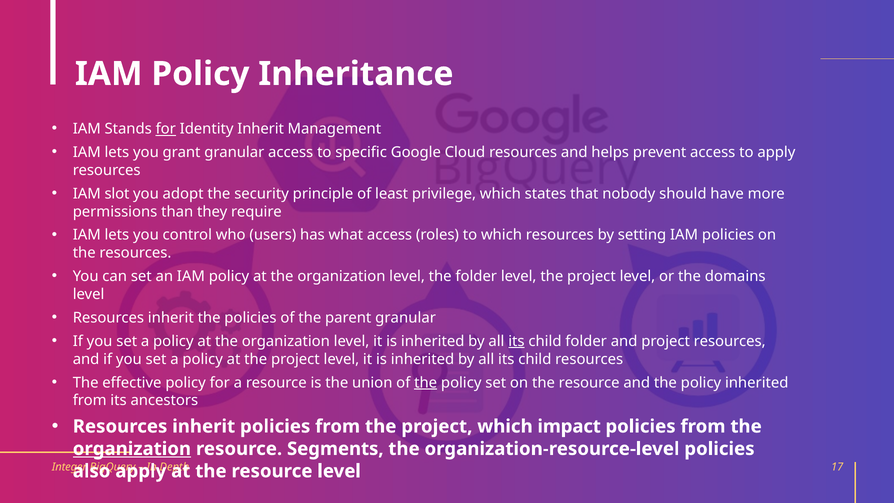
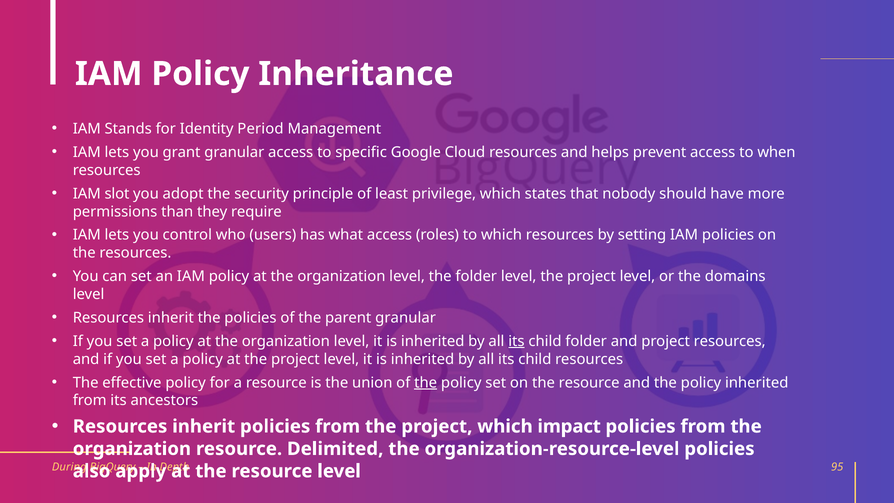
for at (166, 129) underline: present -> none
Identity Inherit: Inherit -> Period
to apply: apply -> when
organization at (132, 449) underline: present -> none
Segments: Segments -> Delimited
Integer: Integer -> During
17: 17 -> 95
